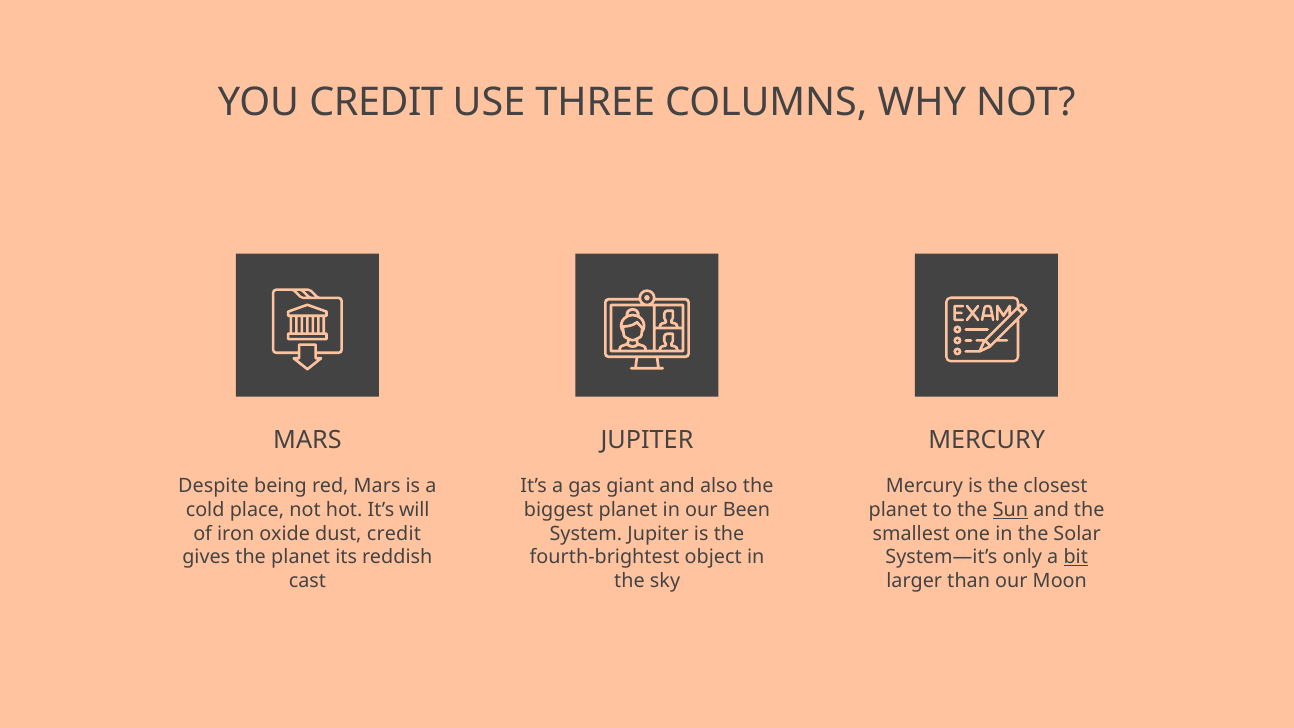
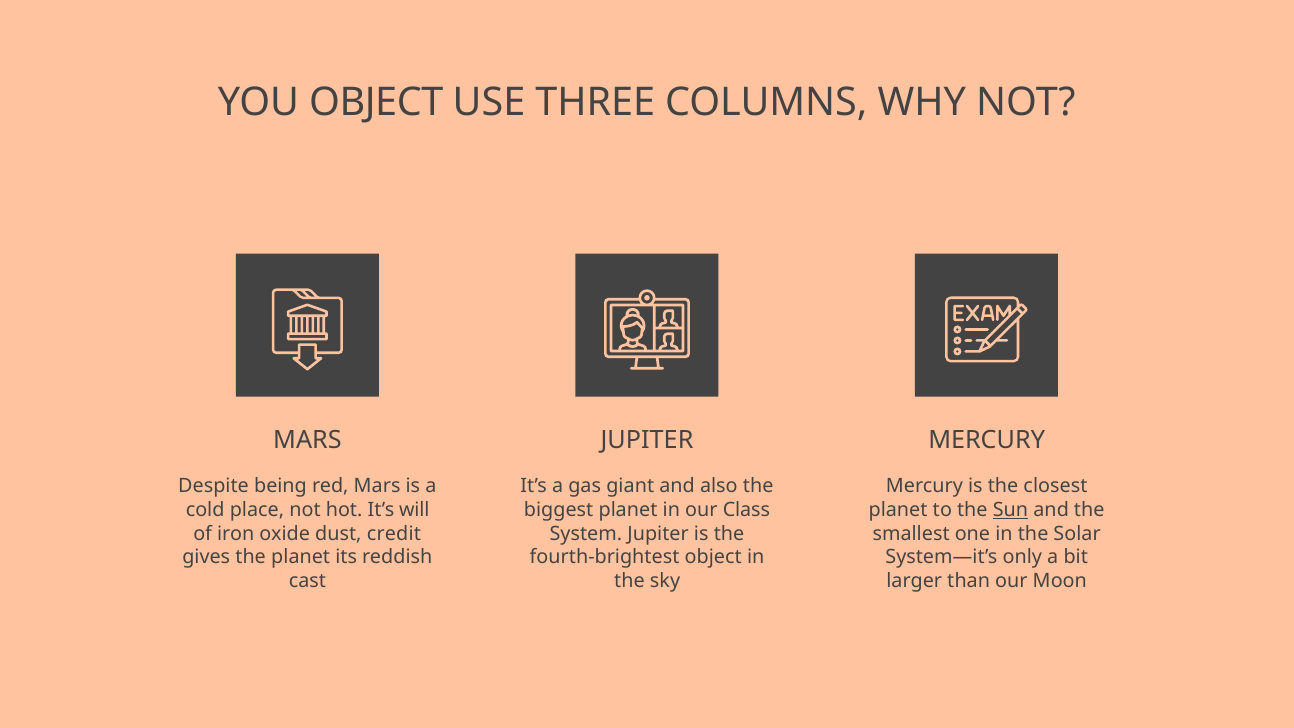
YOU CREDIT: CREDIT -> OBJECT
Been: Been -> Class
bit underline: present -> none
